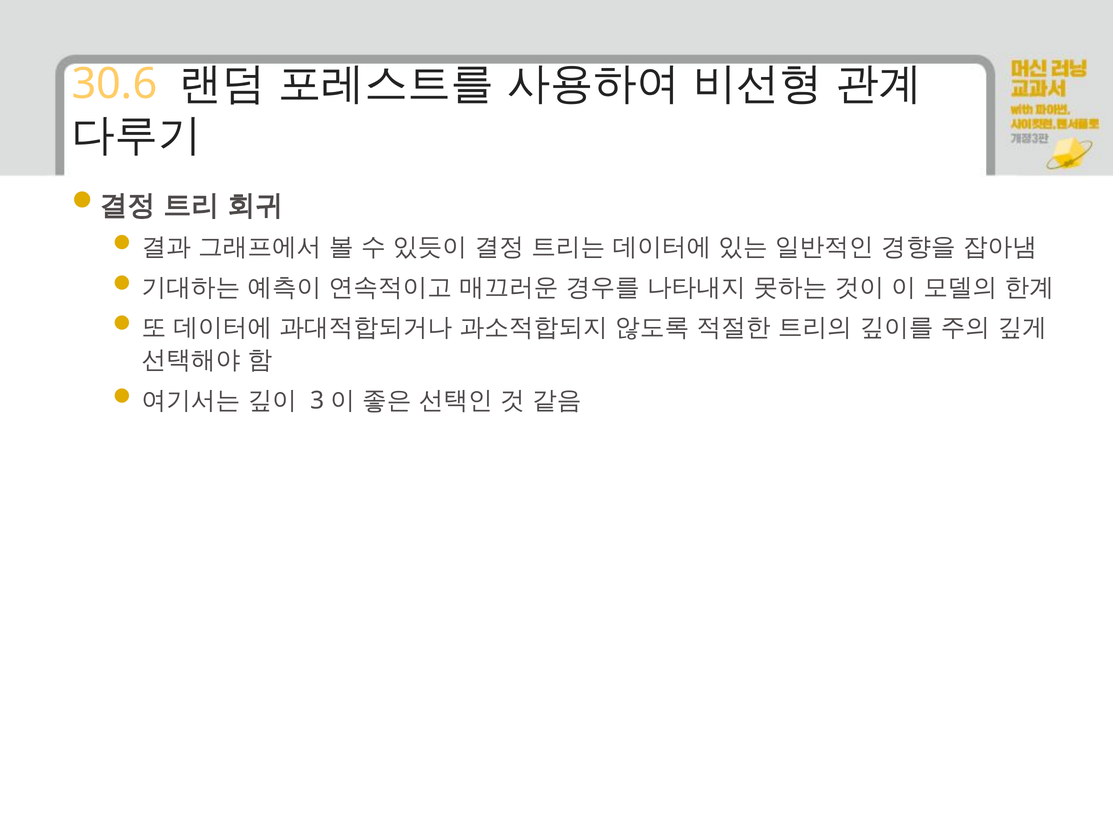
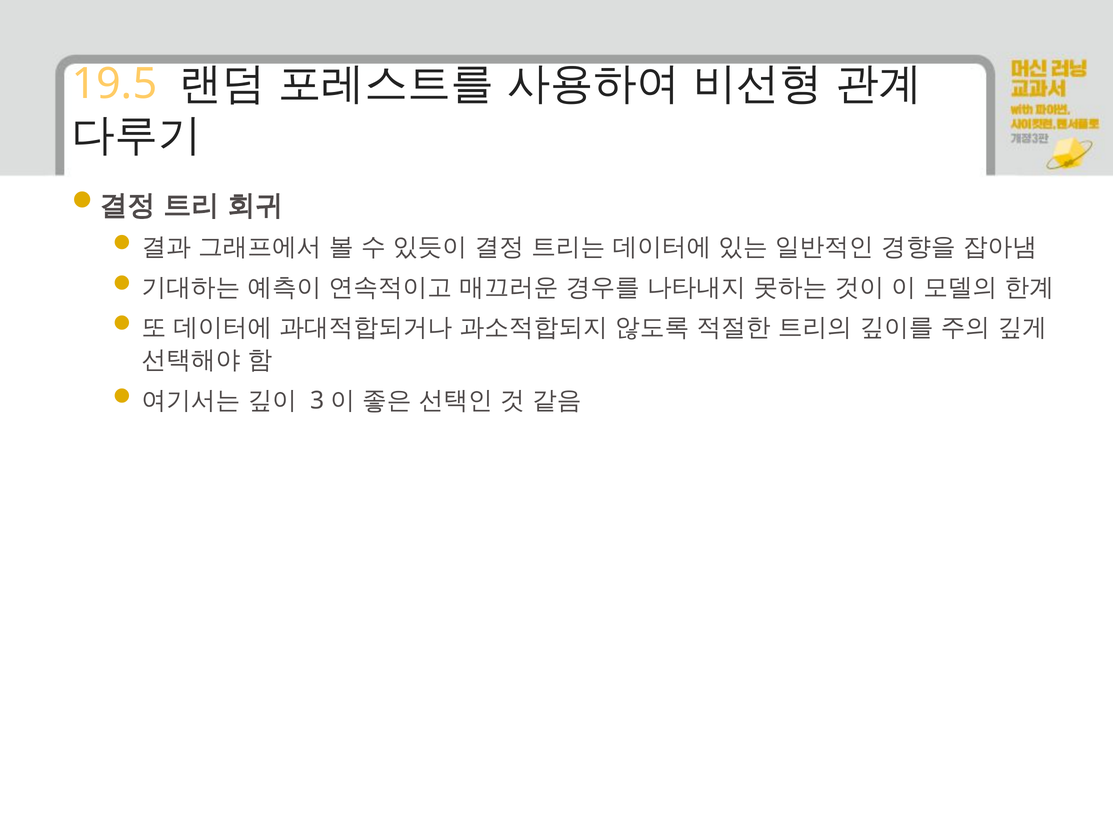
30.6: 30.6 -> 19.5
